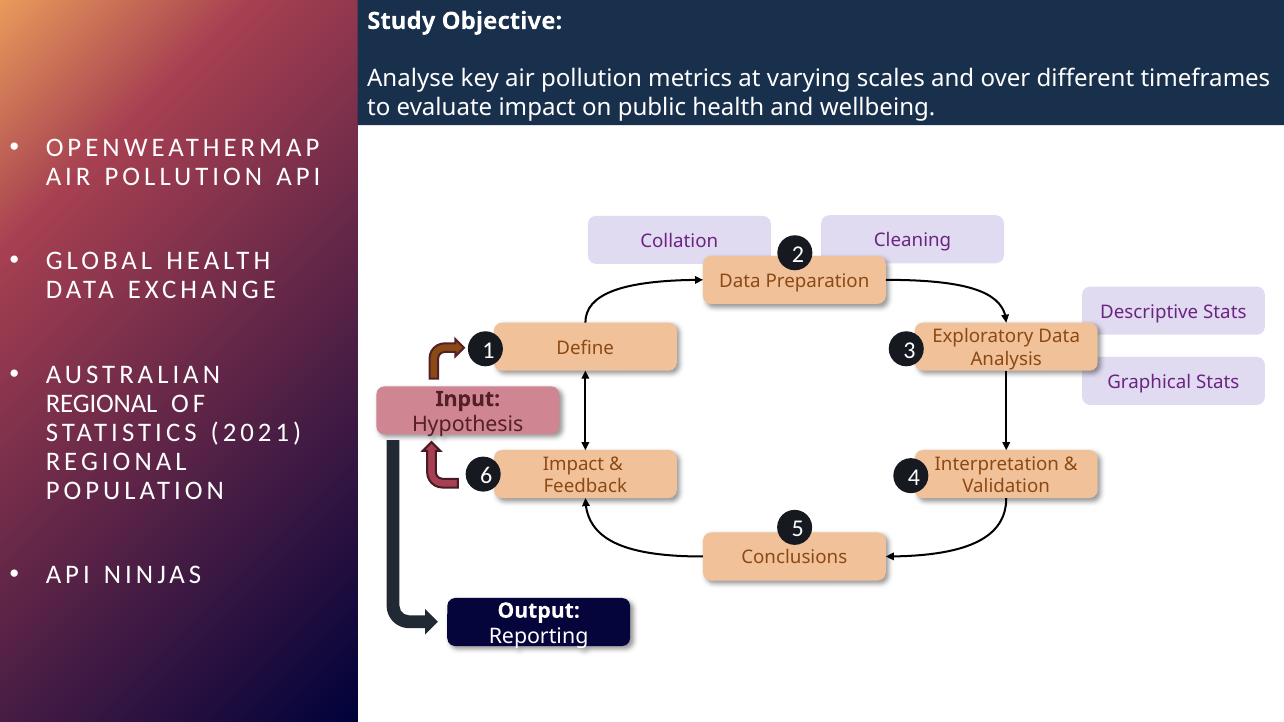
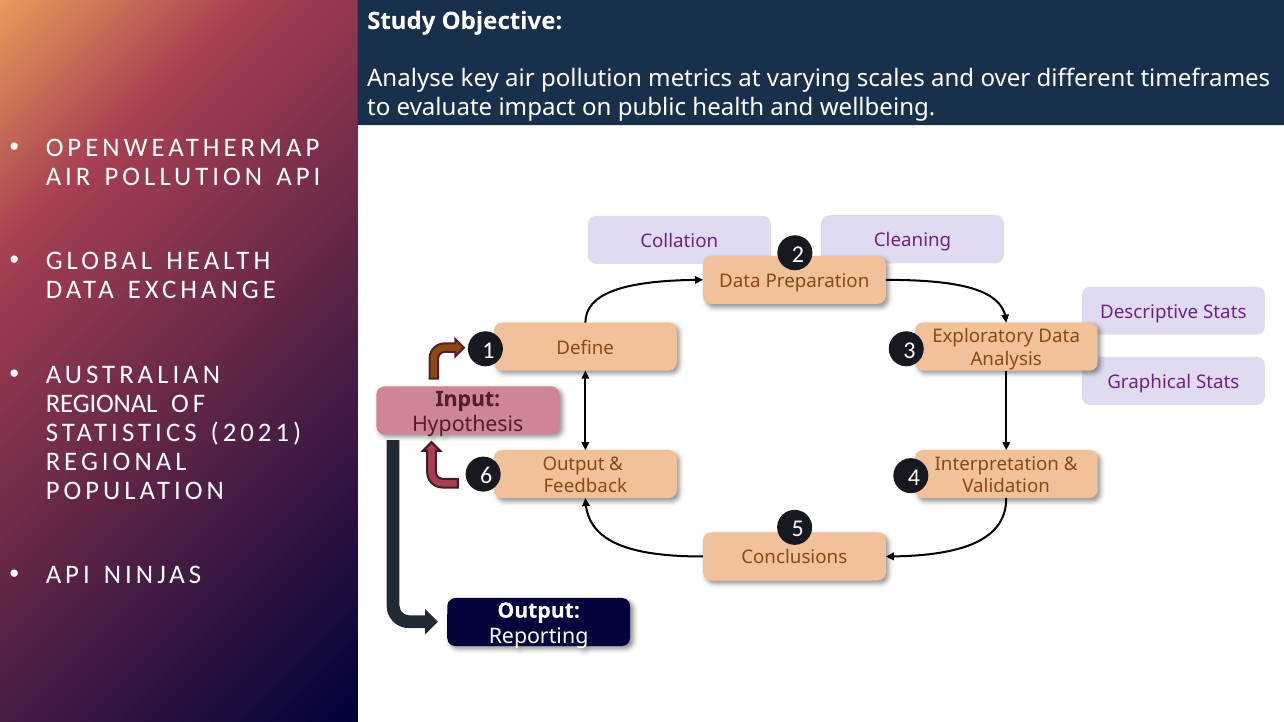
Impact at (574, 464): Impact -> Output
